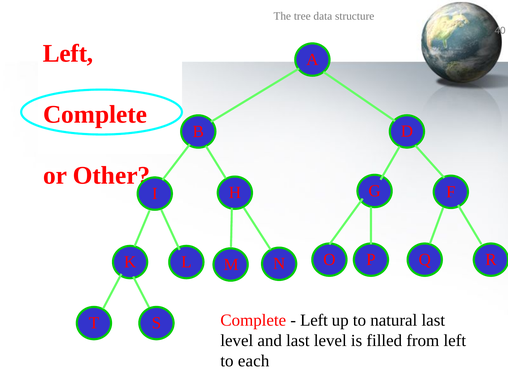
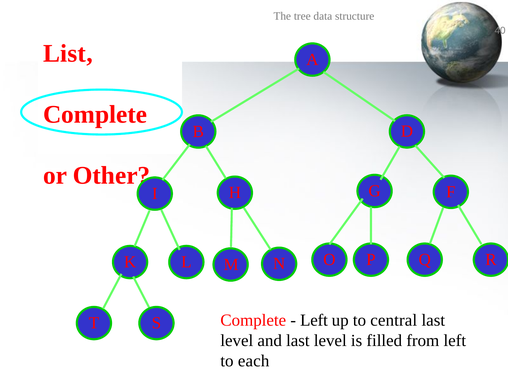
Left at (68, 53): Left -> List
natural: natural -> central
